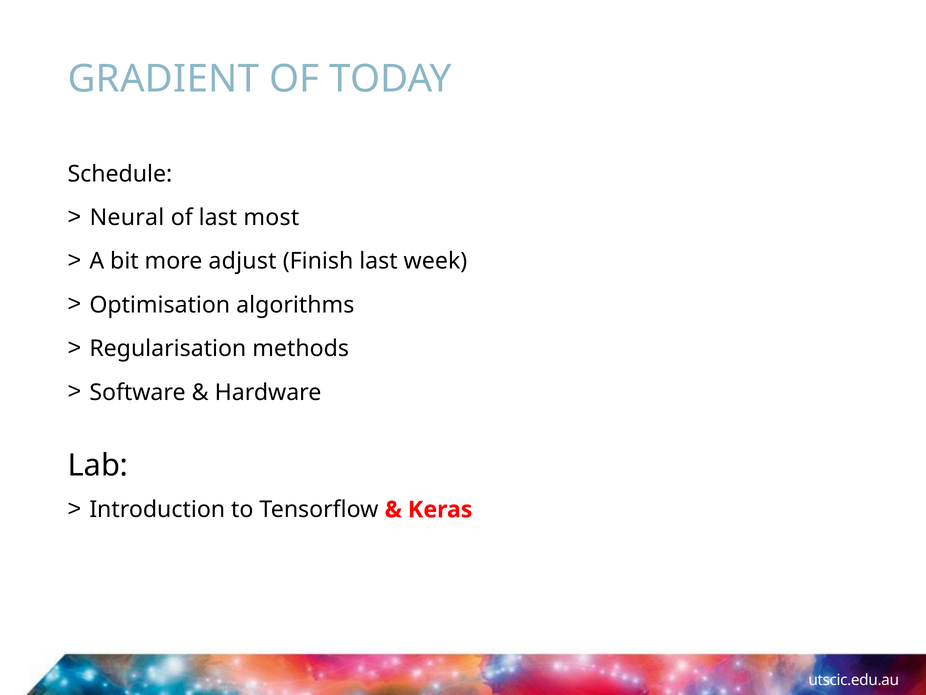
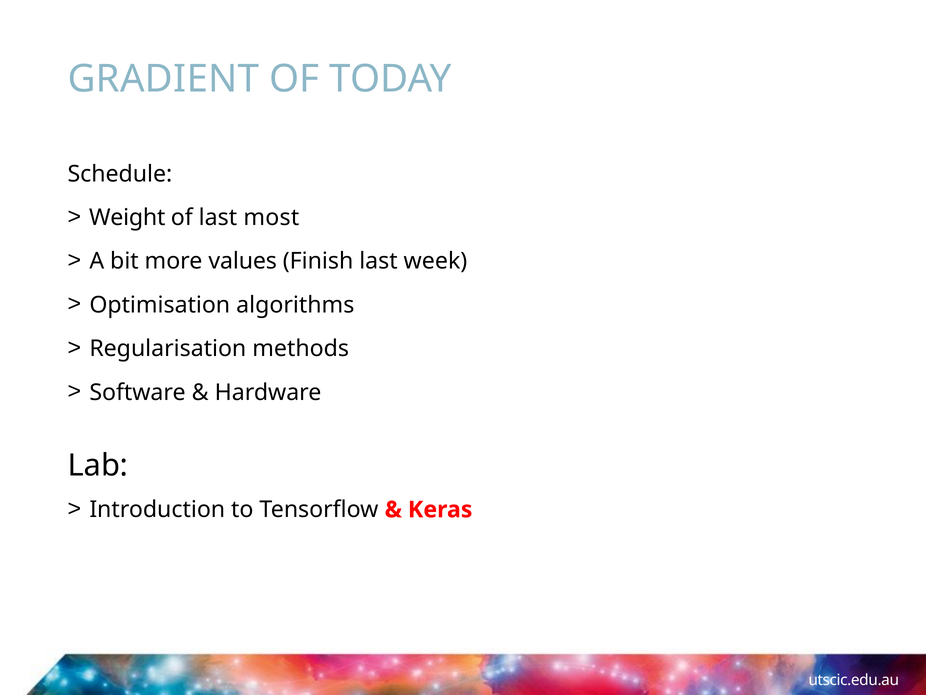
Neural: Neural -> Weight
adjust: adjust -> values
